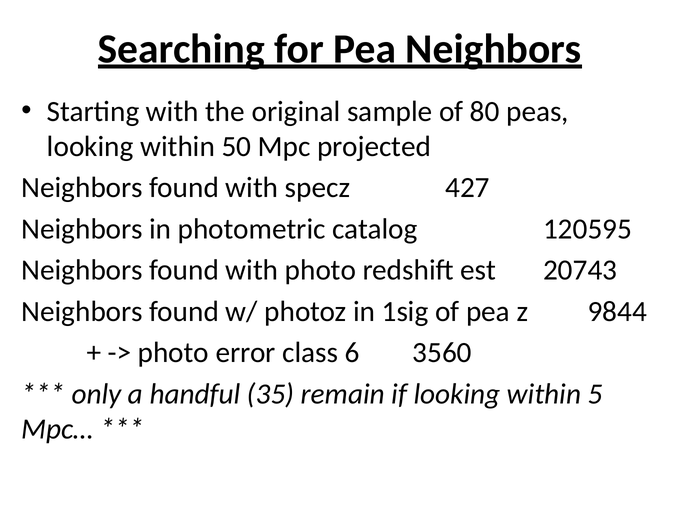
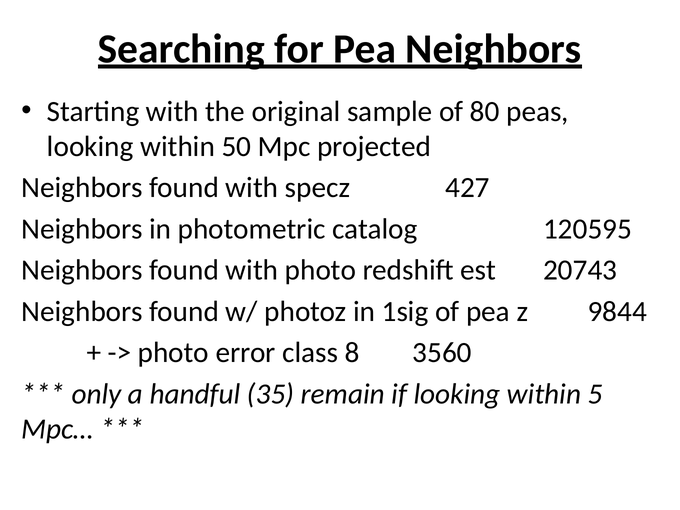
6: 6 -> 8
